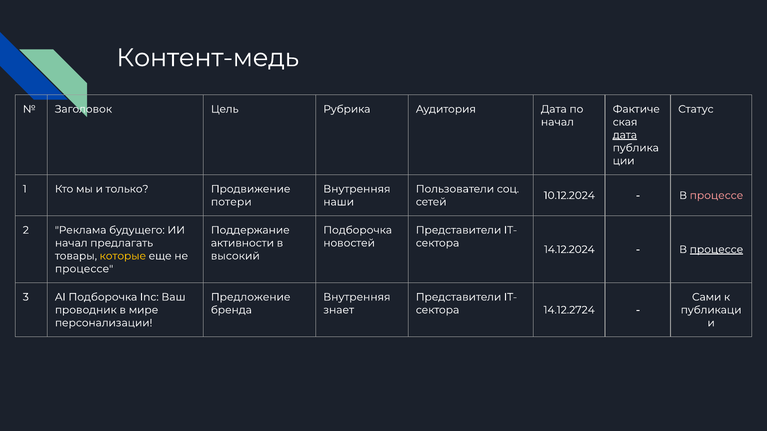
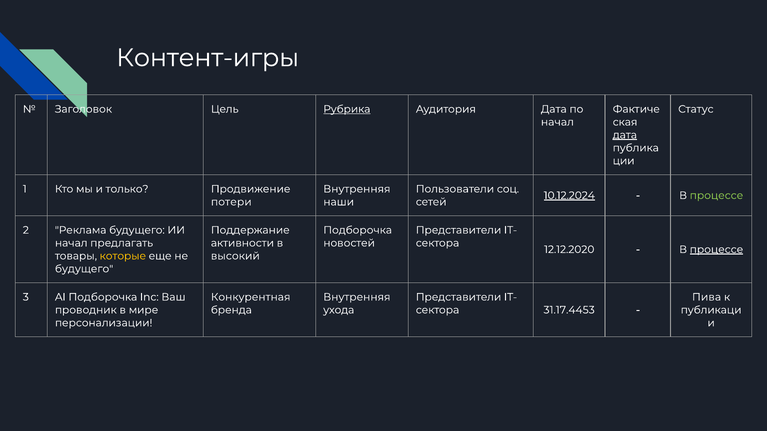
Контент-медь: Контент-медь -> Контент-игры
Рубрика underline: none -> present
10.12.2024 underline: none -> present
процессе at (716, 196) colour: pink -> light green
14.12.2024: 14.12.2024 -> 12.12.2020
процессе at (84, 269): процессе -> будущего
Предложение: Предложение -> Конкурентная
Сами: Сами -> Пива
знает: знает -> ухода
14.12.2724: 14.12.2724 -> 31.17.4453
